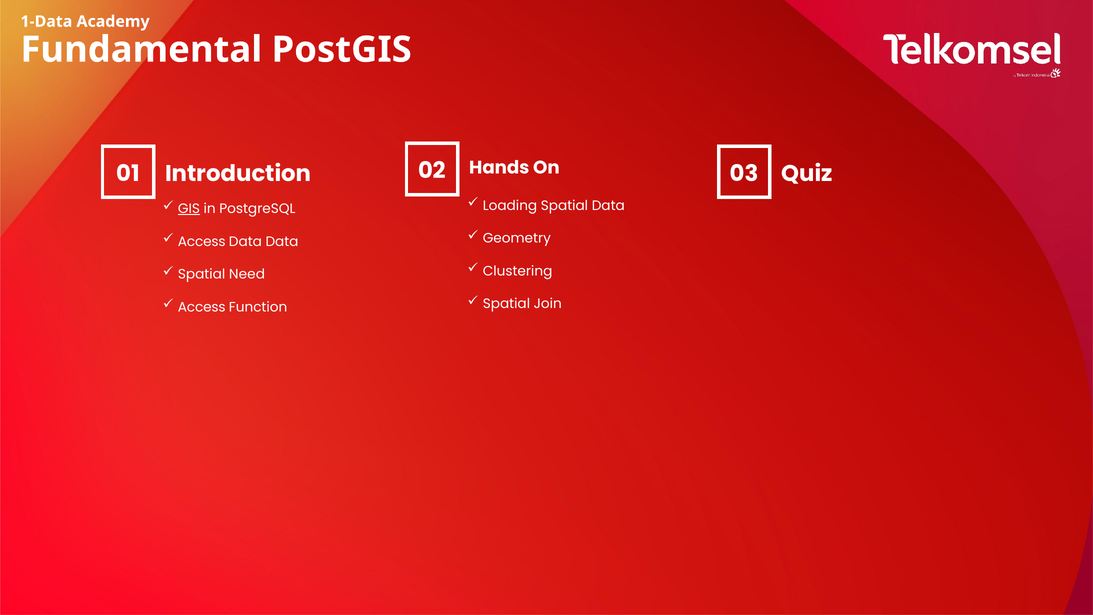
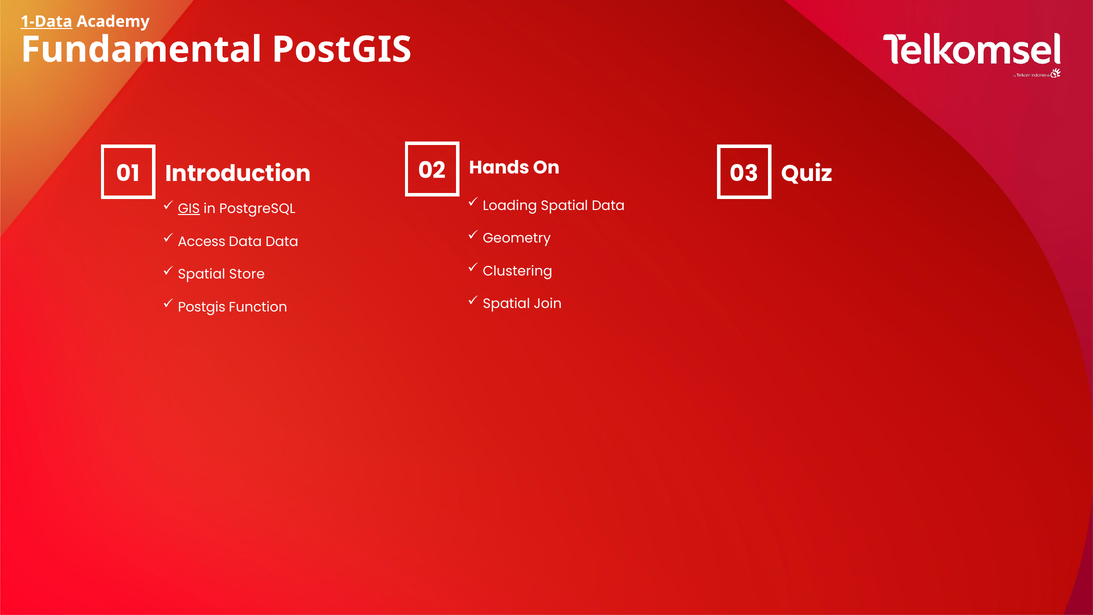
1-Data underline: none -> present
Need: Need -> Store
Access at (202, 307): Access -> Postgis
